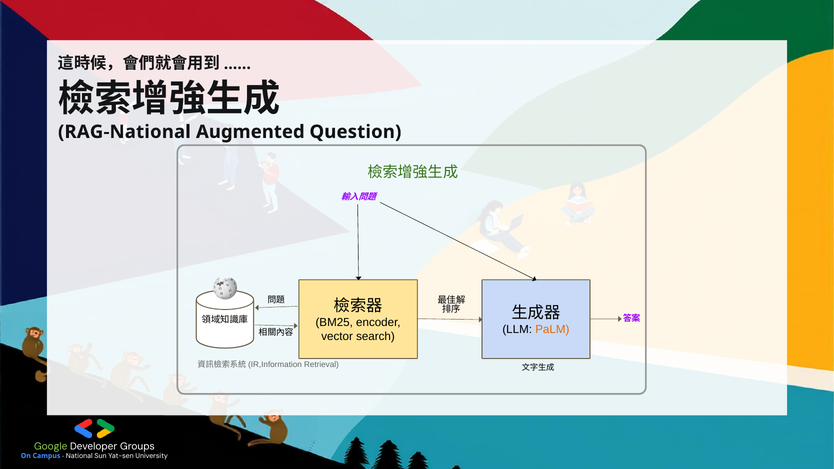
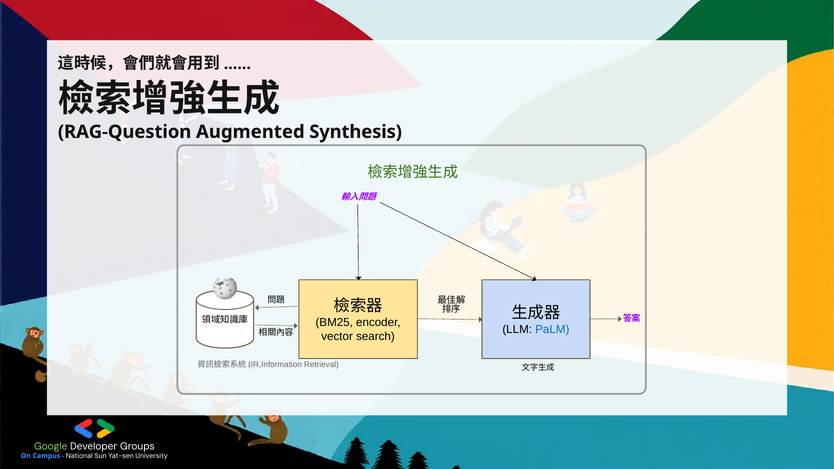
RAG-National: RAG-National -> RAG-Question
Question: Question -> Synthesis
PaLM colour: orange -> blue
